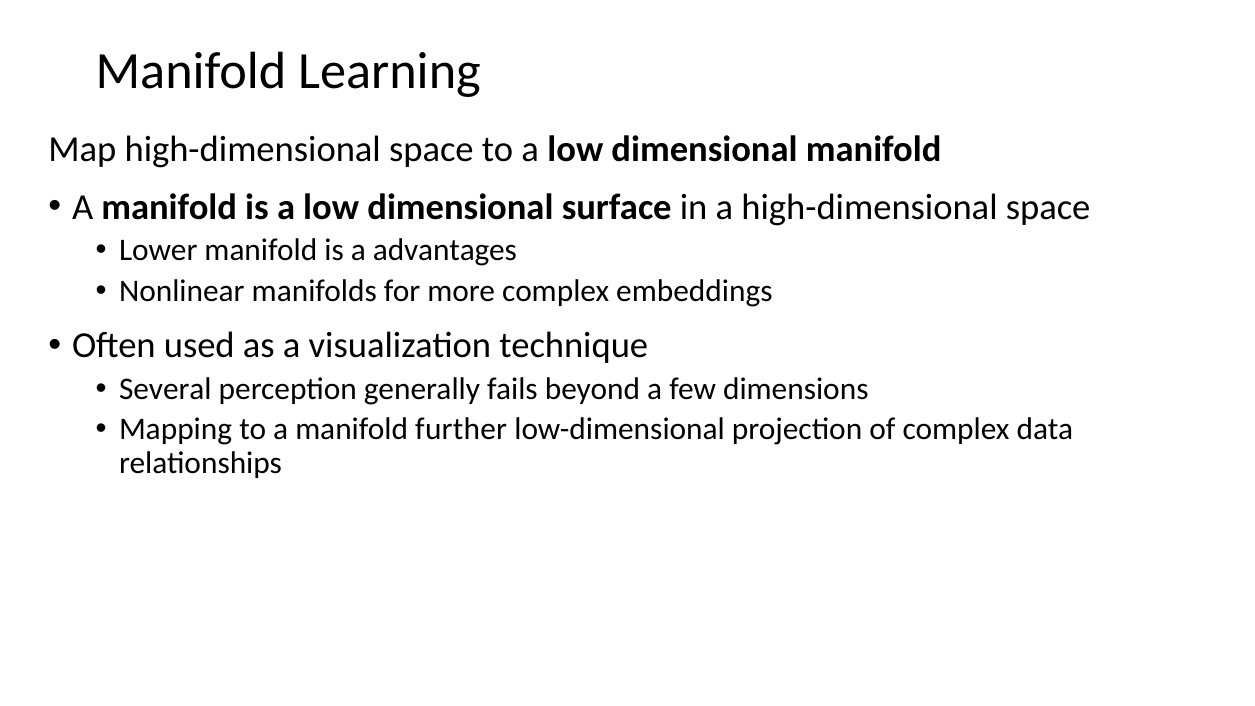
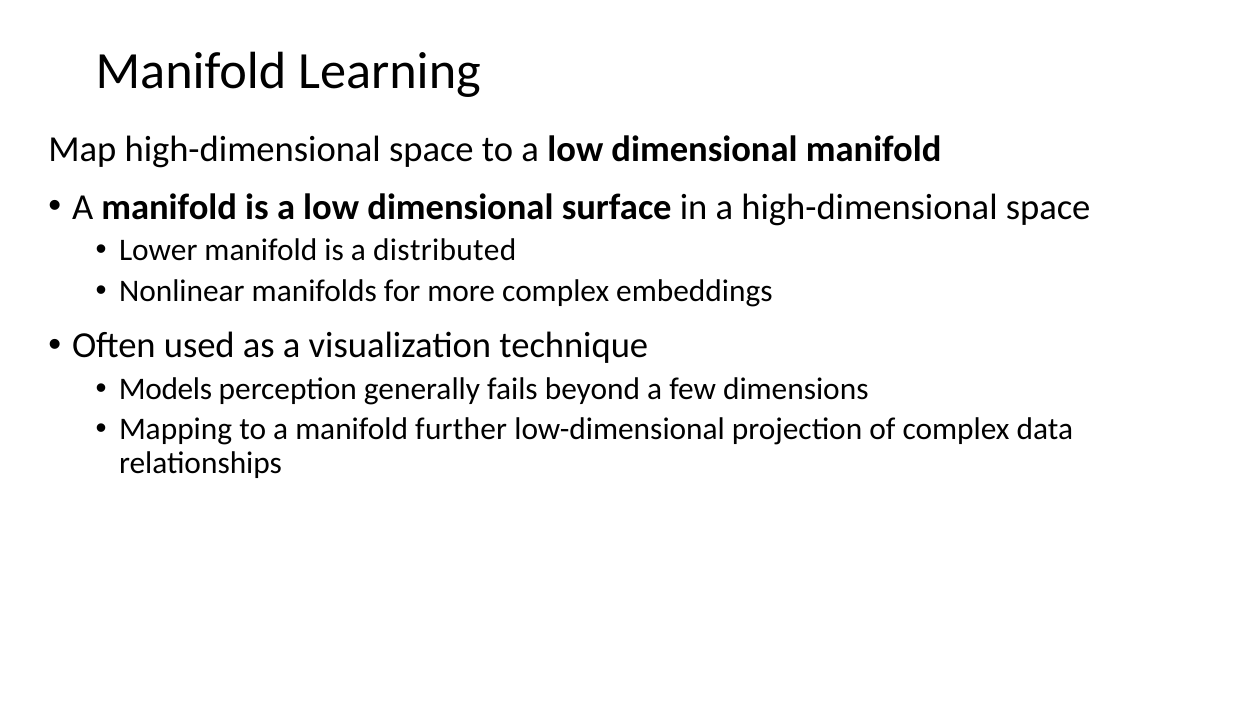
advantages: advantages -> distributed
Several: Several -> Models
